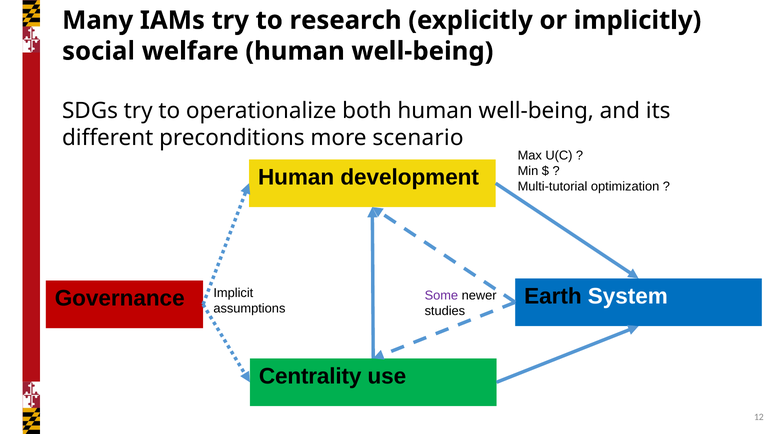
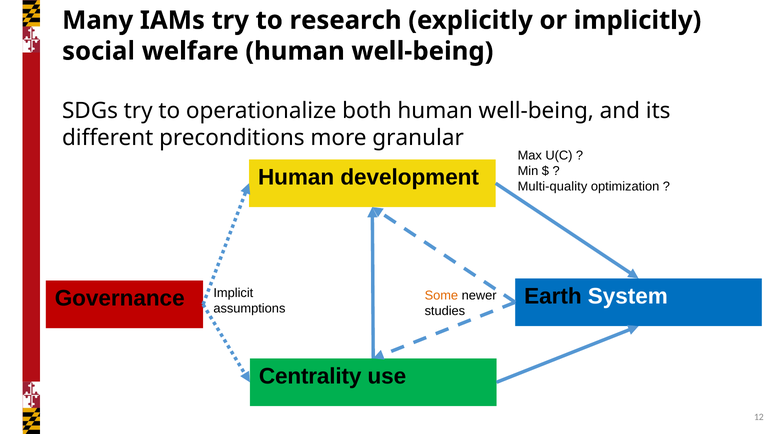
scenario: scenario -> granular
Multi-tutorial: Multi-tutorial -> Multi-quality
Some colour: purple -> orange
